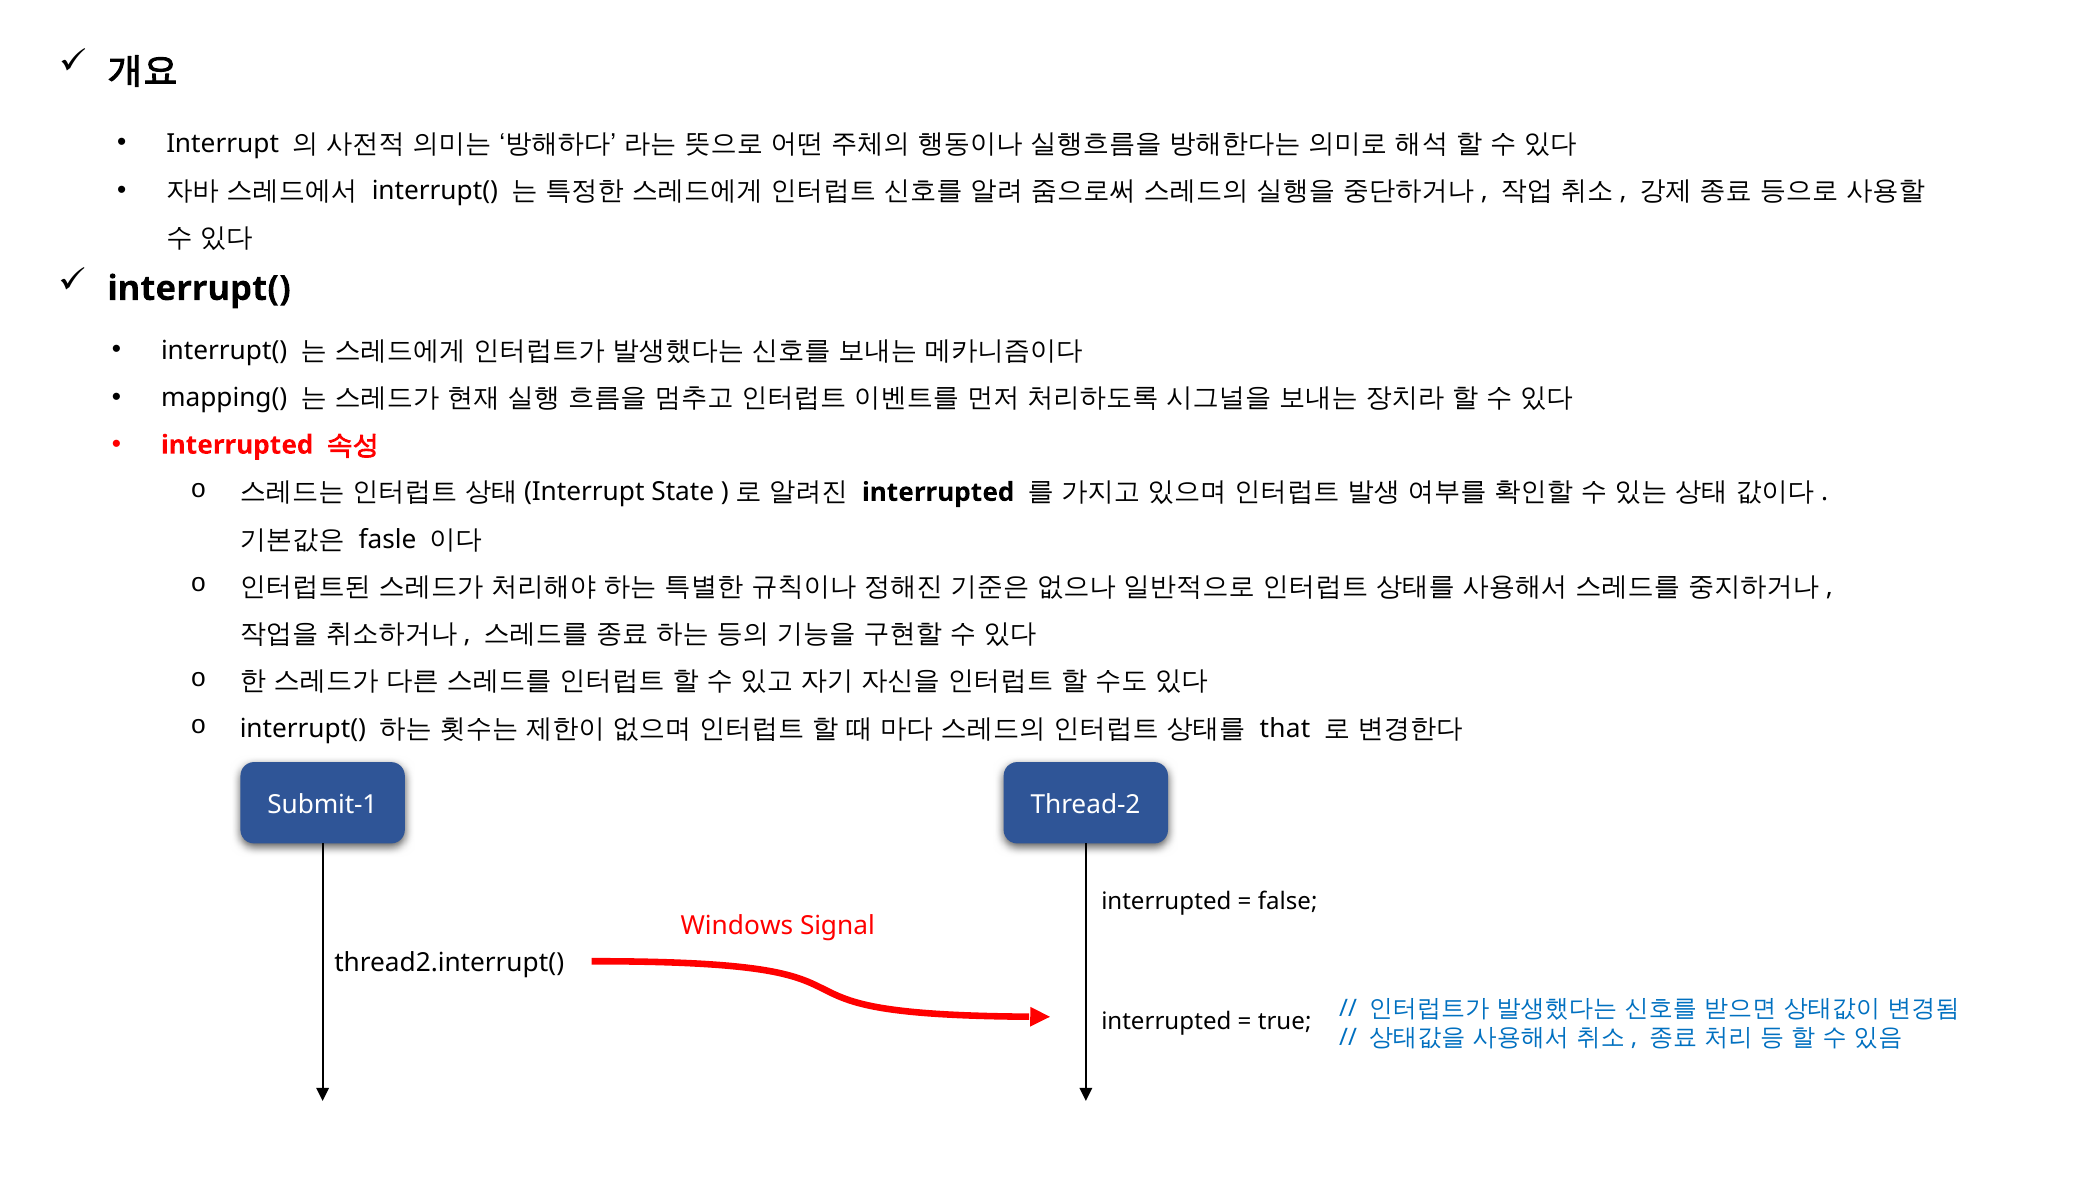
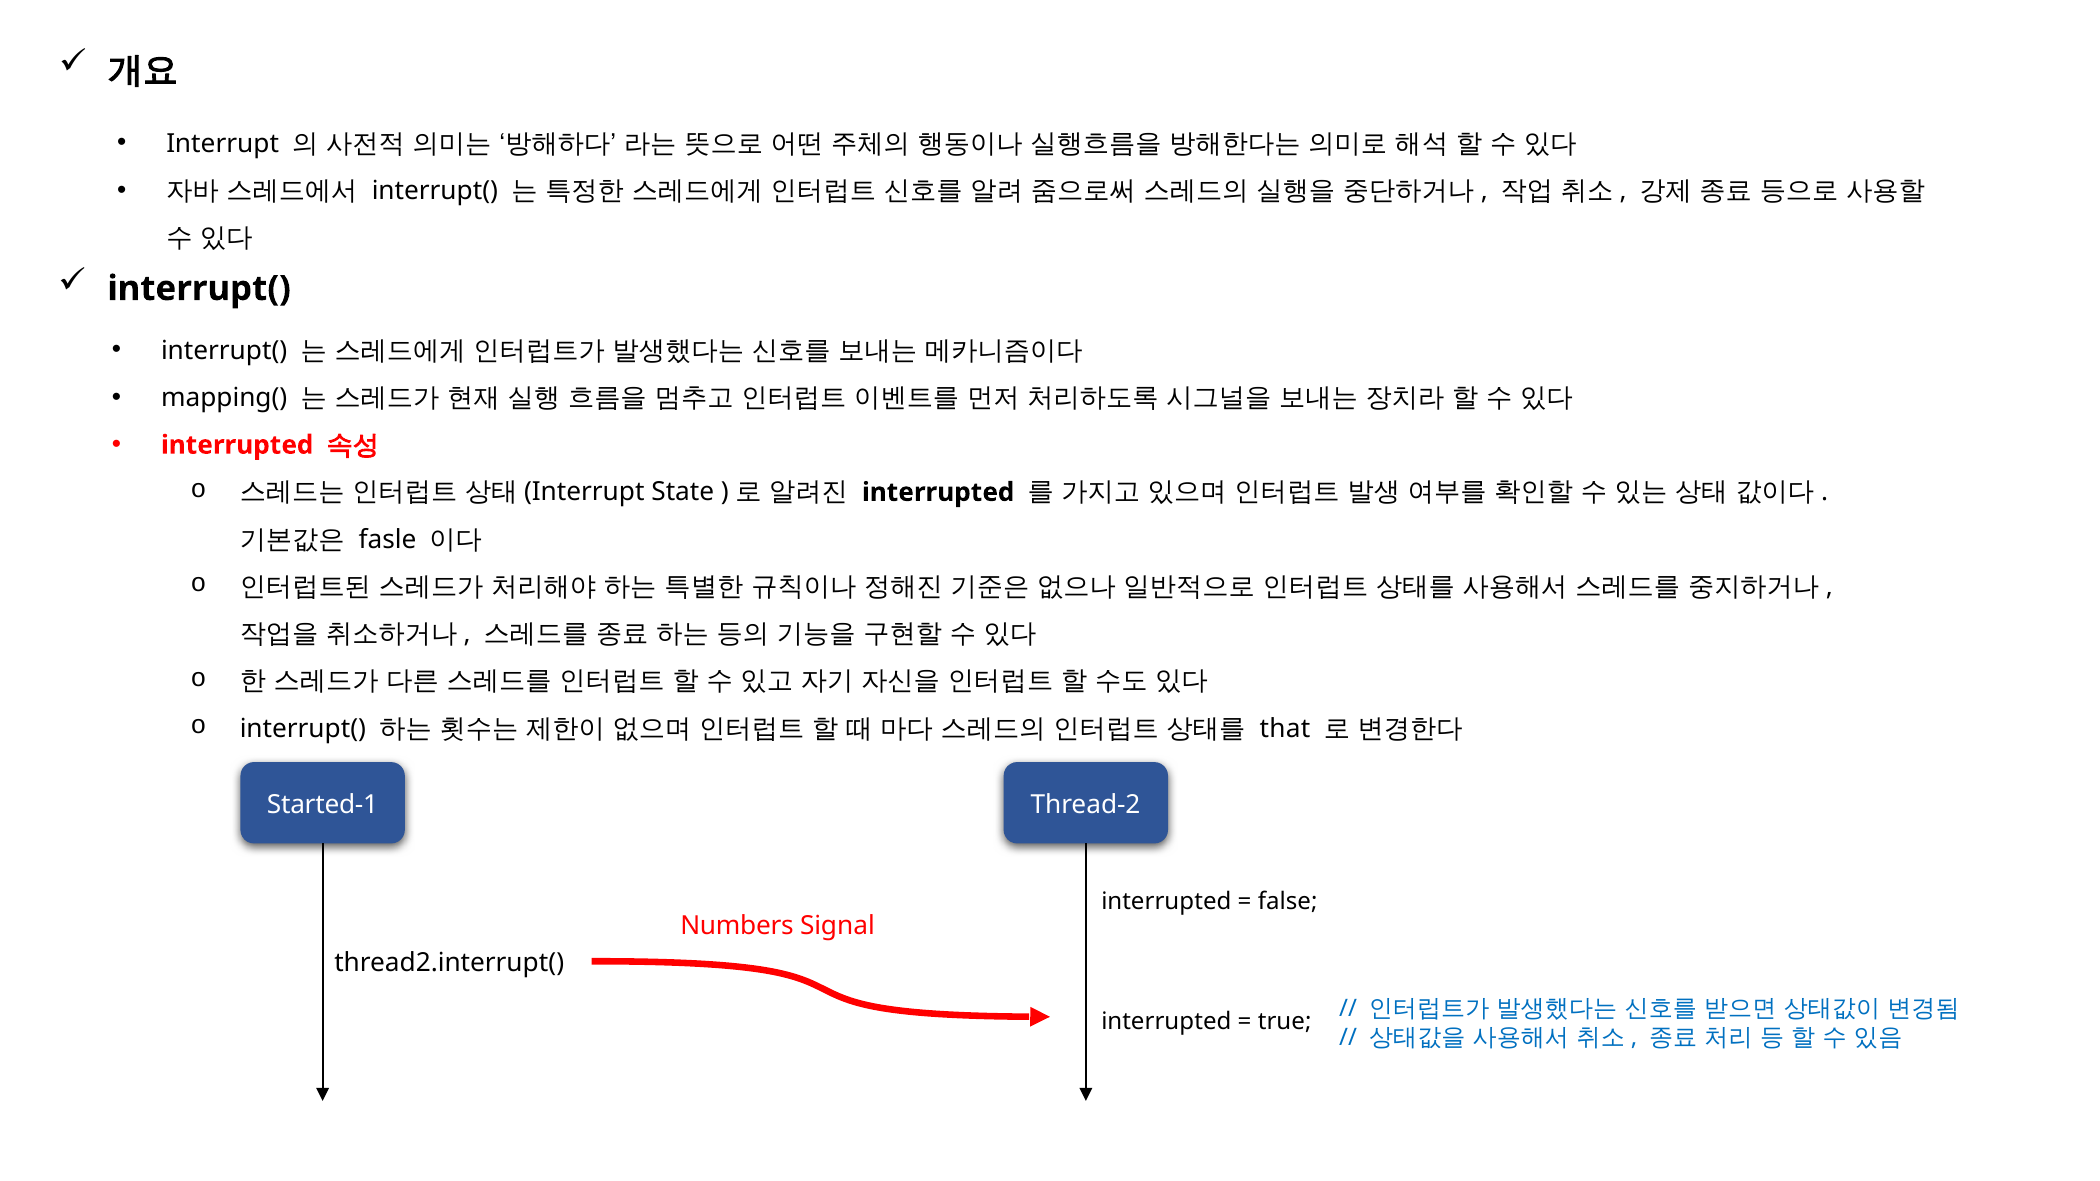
Submit-1: Submit-1 -> Started-1
Windows: Windows -> Numbers
